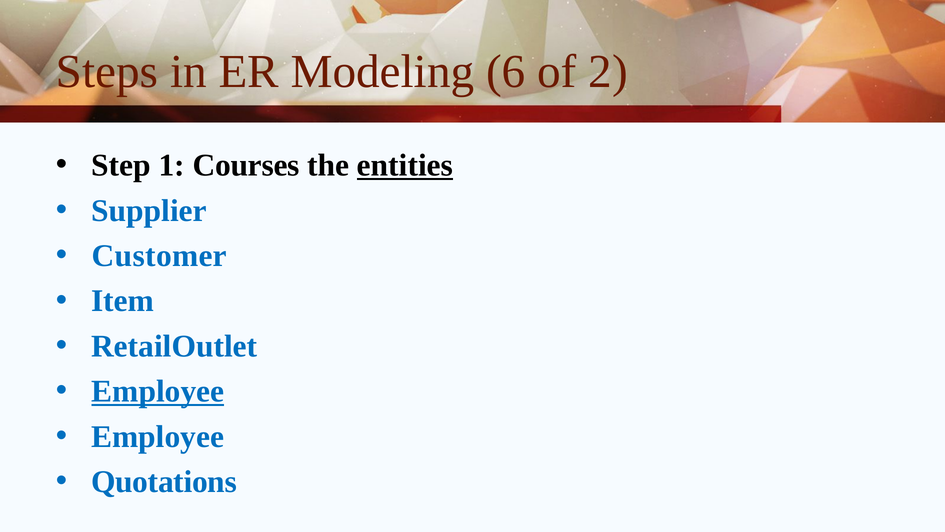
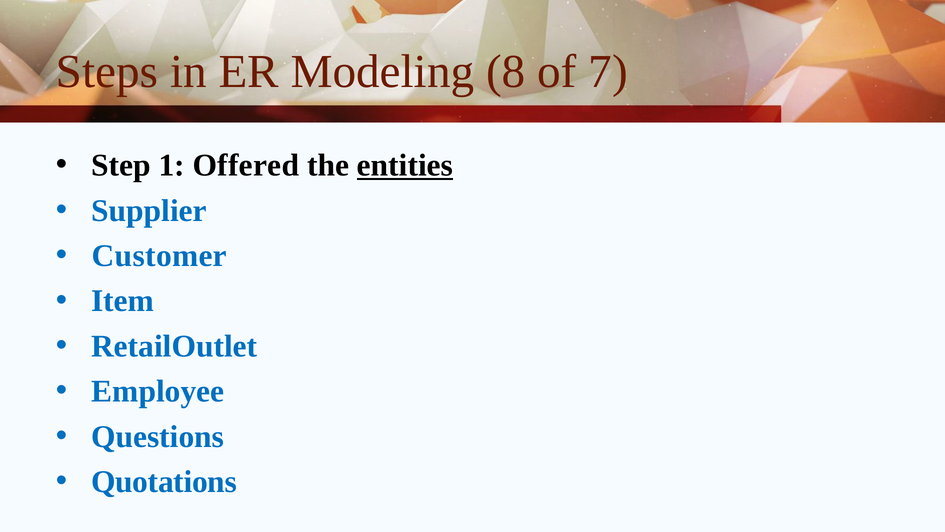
6: 6 -> 8
2: 2 -> 7
Courses: Courses -> Offered
Employee at (158, 391) underline: present -> none
Employee at (158, 436): Employee -> Questions
